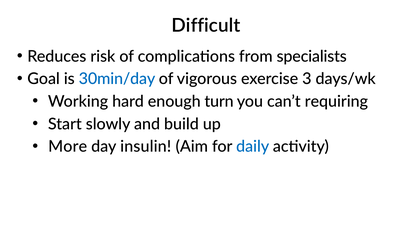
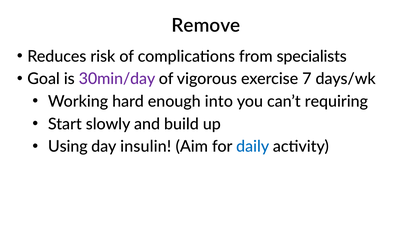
Difficult: Difficult -> Remove
30min/day colour: blue -> purple
3: 3 -> 7
turn: turn -> into
More: More -> Using
